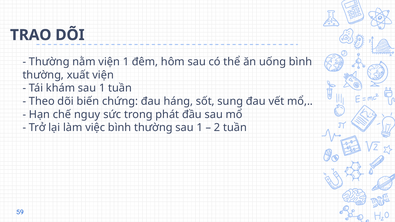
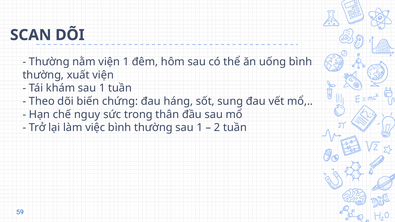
TRAO: TRAO -> SCAN
phát: phát -> thân
